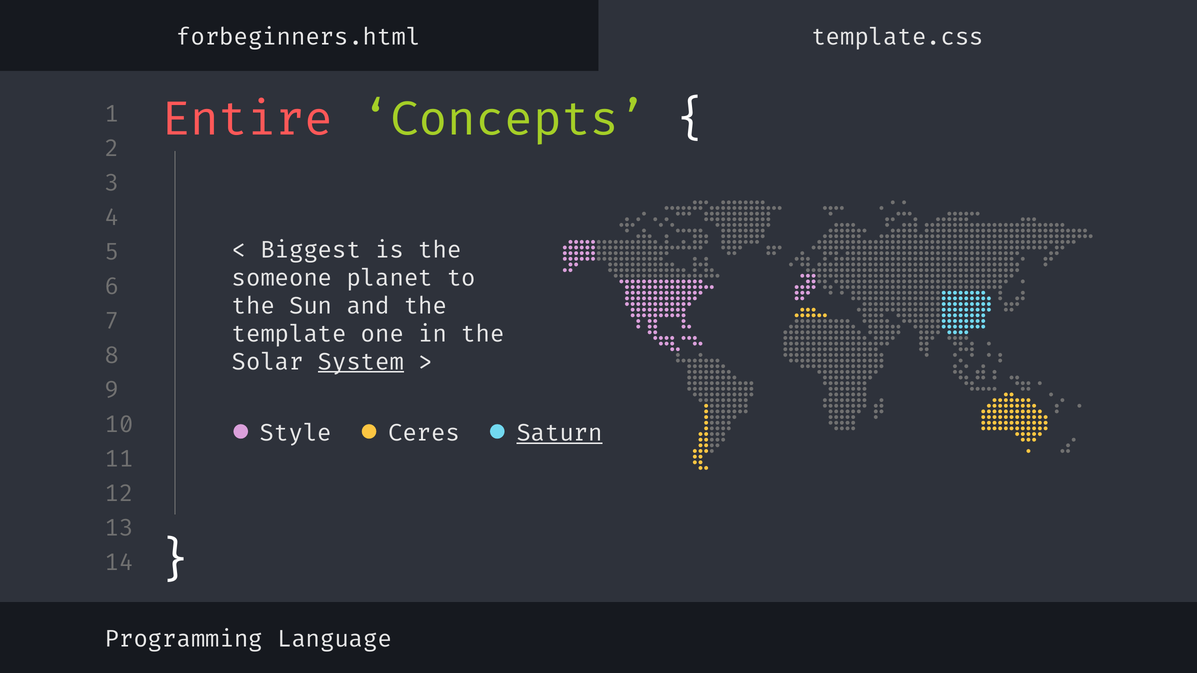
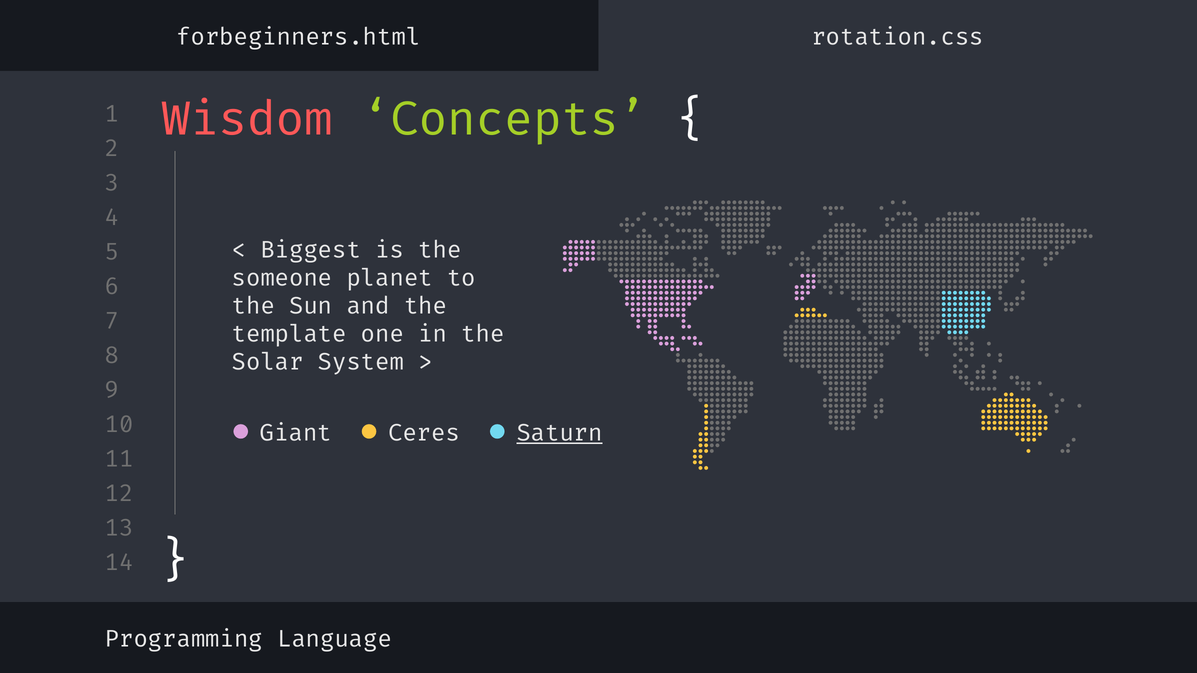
template.css: template.css -> rotation.css
Entire: Entire -> Wisdom
System underline: present -> none
Style: Style -> Giant
